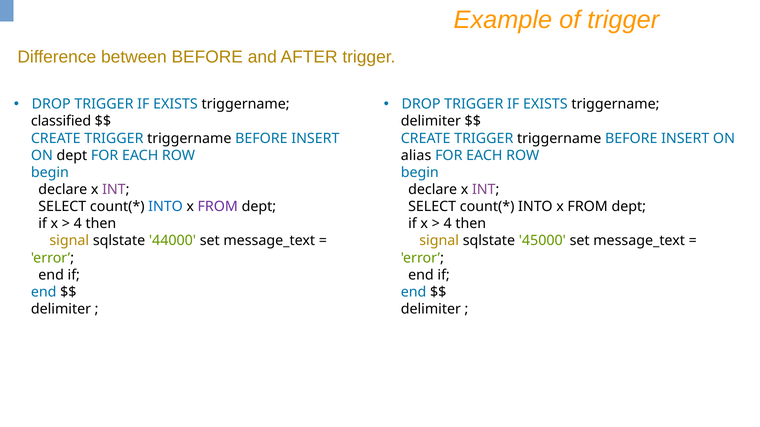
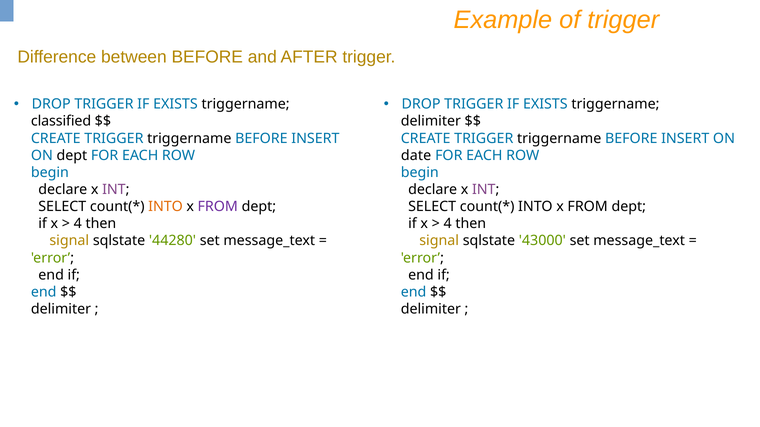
alias: alias -> date
INTO at (166, 207) colour: blue -> orange
44000: 44000 -> 44280
45000: 45000 -> 43000
